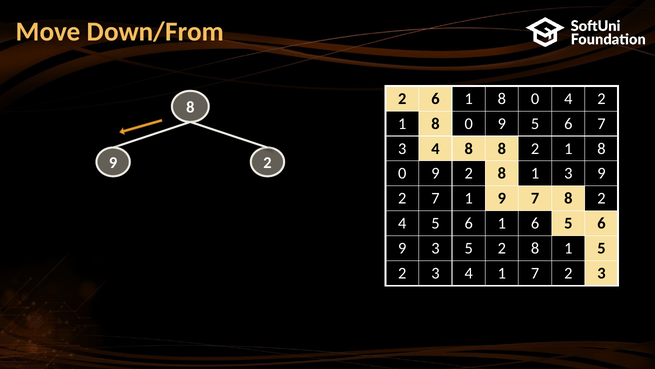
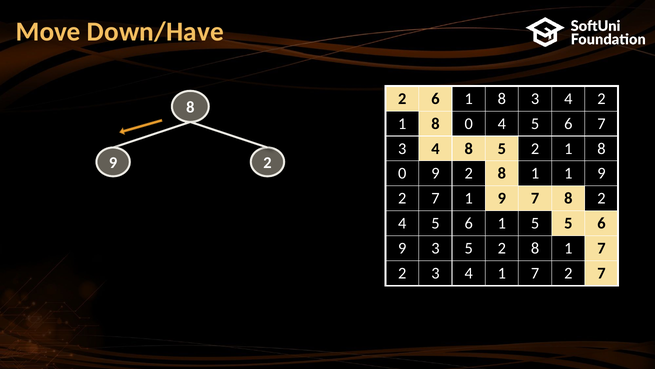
Down/From: Down/From -> Down/Have
6 1 8 0: 0 -> 3
9 at (502, 124): 9 -> 4
8 8: 8 -> 5
1 3: 3 -> 1
1 6: 6 -> 5
8 1 5: 5 -> 7
7 2 3: 3 -> 7
